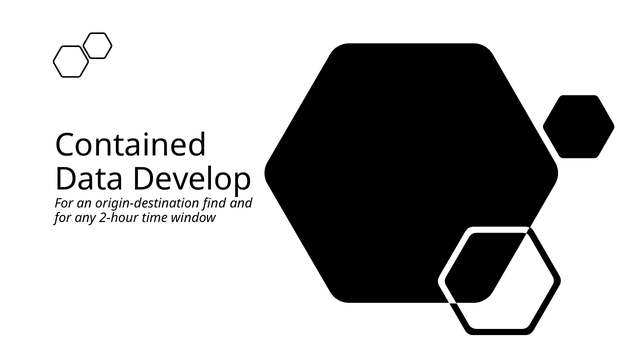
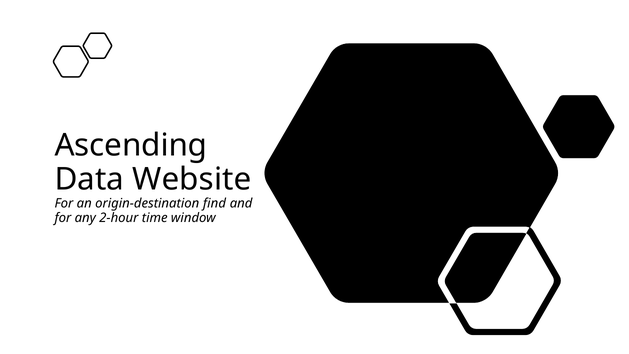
Contained: Contained -> Ascending
Develop: Develop -> Website
